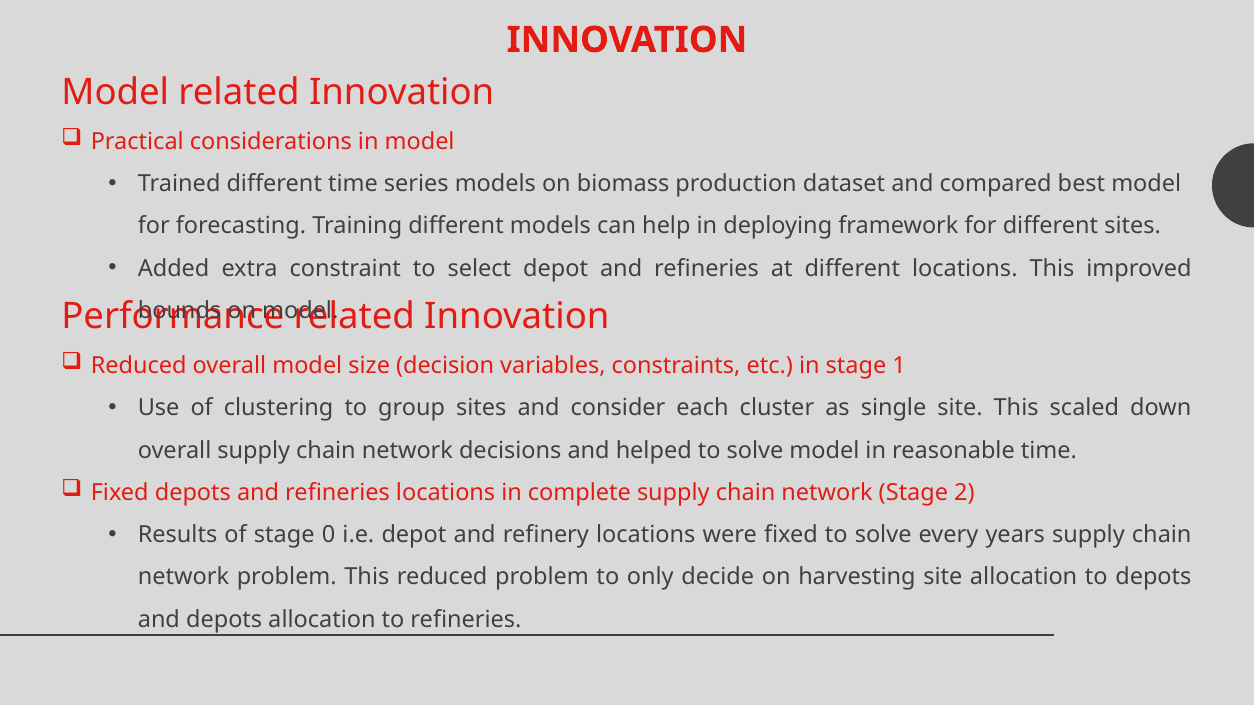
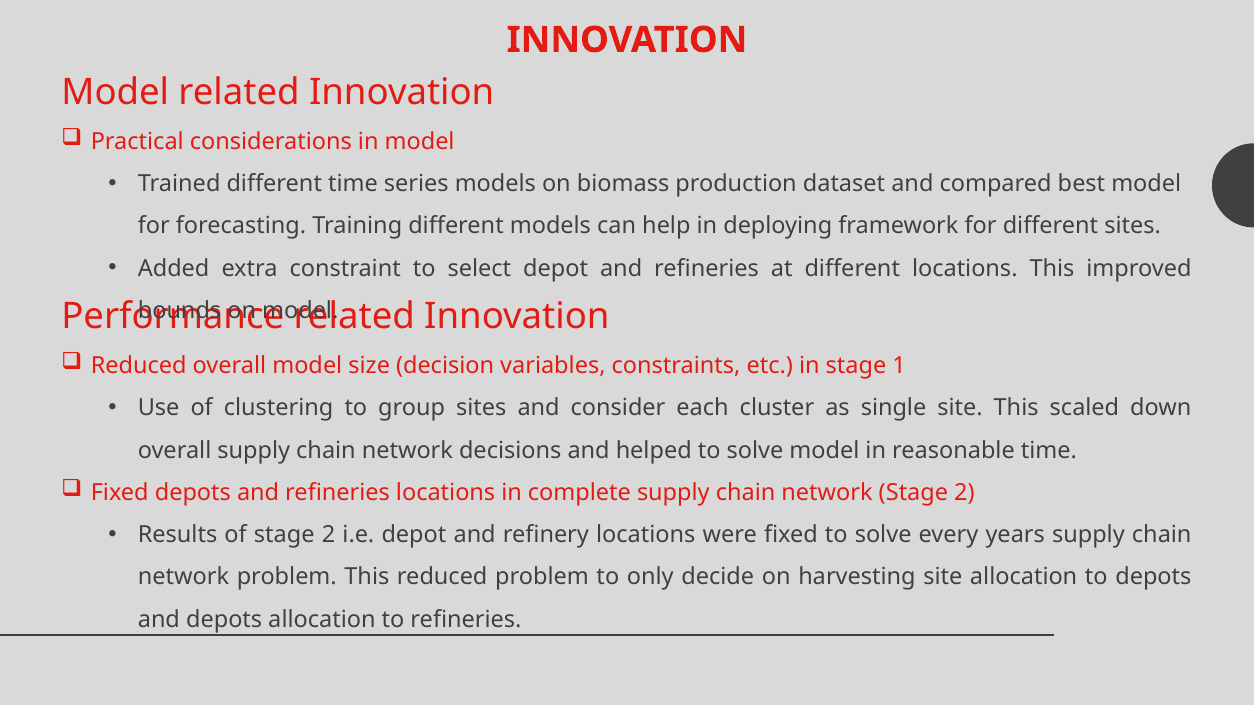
of stage 0: 0 -> 2
